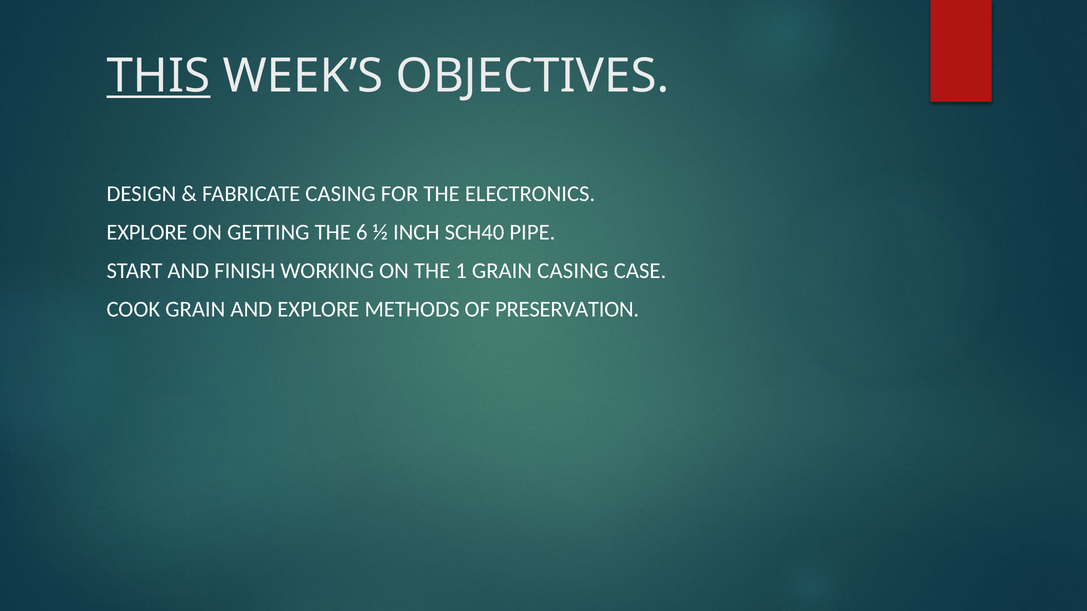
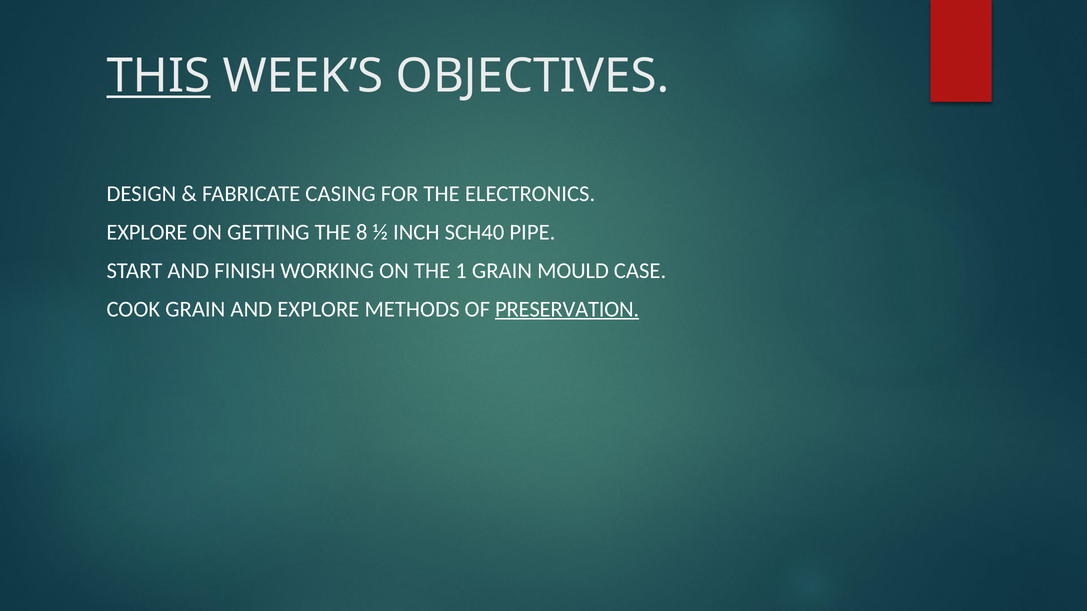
6: 6 -> 8
GRAIN CASING: CASING -> MOULD
PRESERVATION underline: none -> present
